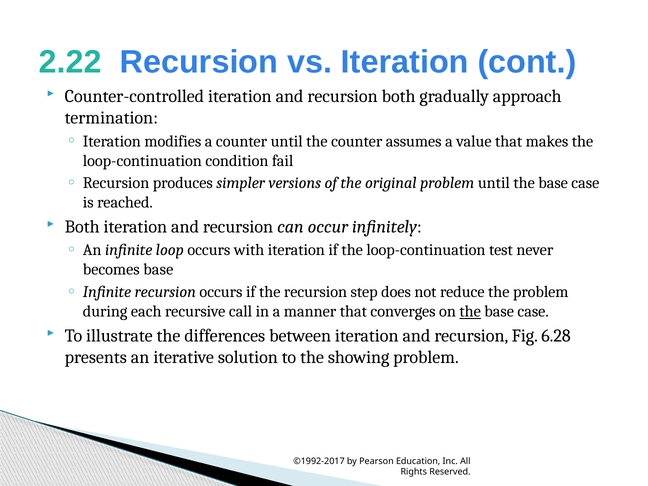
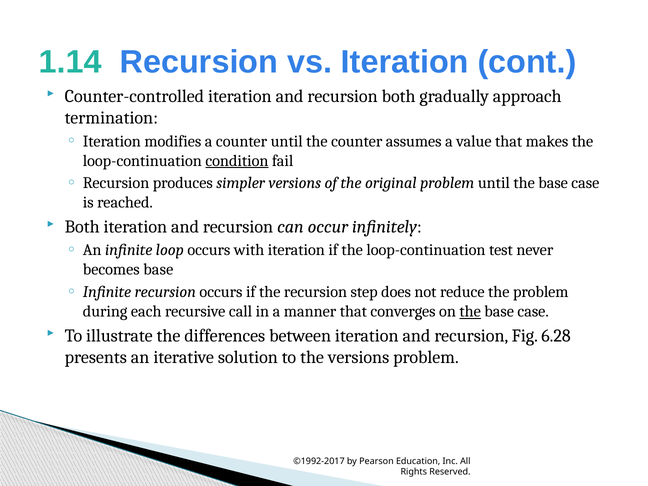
2.22: 2.22 -> 1.14
condition underline: none -> present
the showing: showing -> versions
